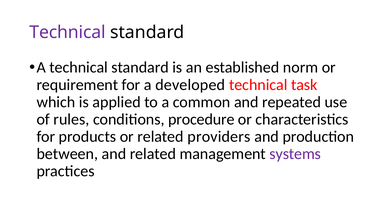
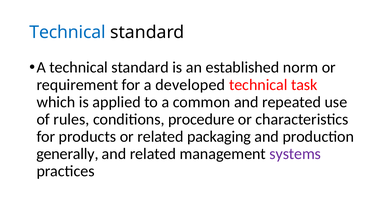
Technical at (68, 32) colour: purple -> blue
providers: providers -> packaging
between: between -> generally
